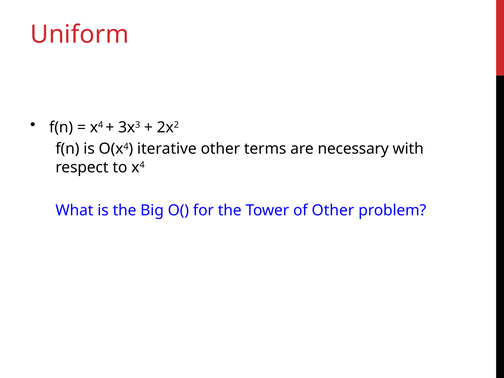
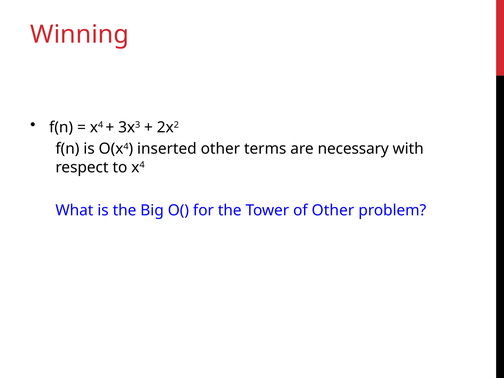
Uniform: Uniform -> Winning
iterative: iterative -> inserted
